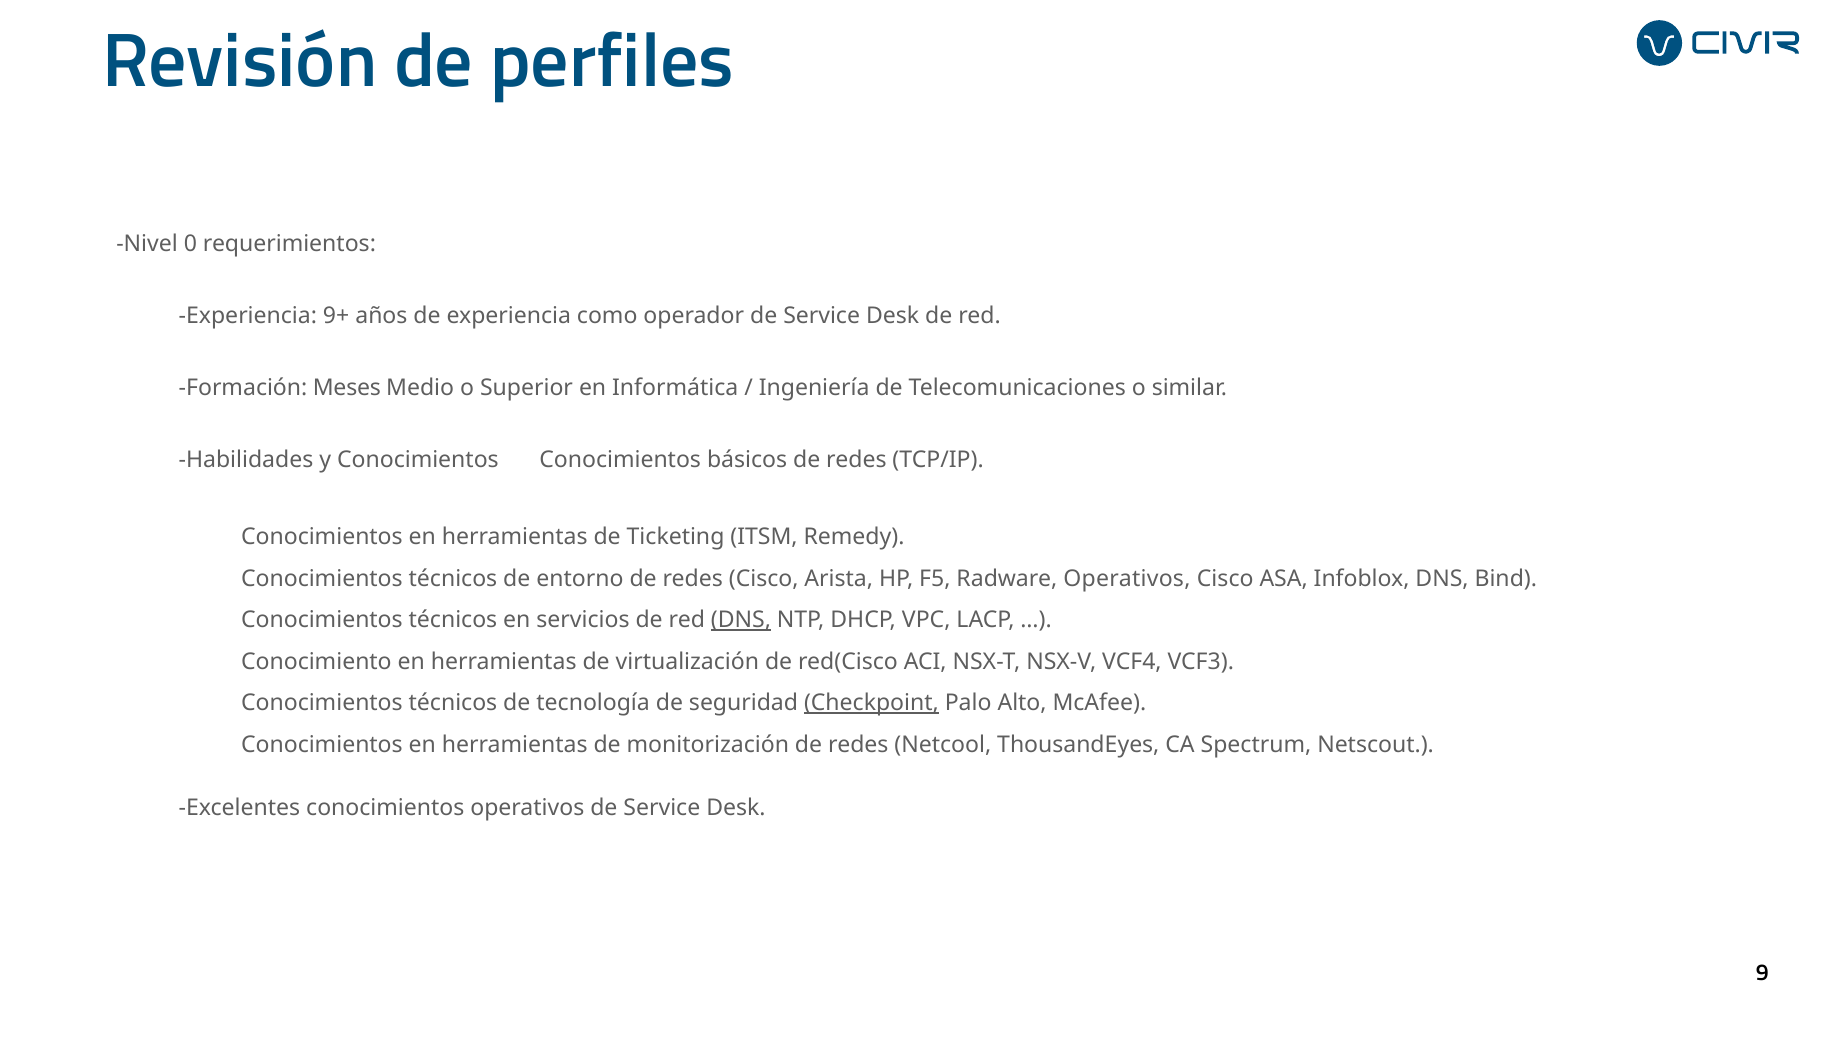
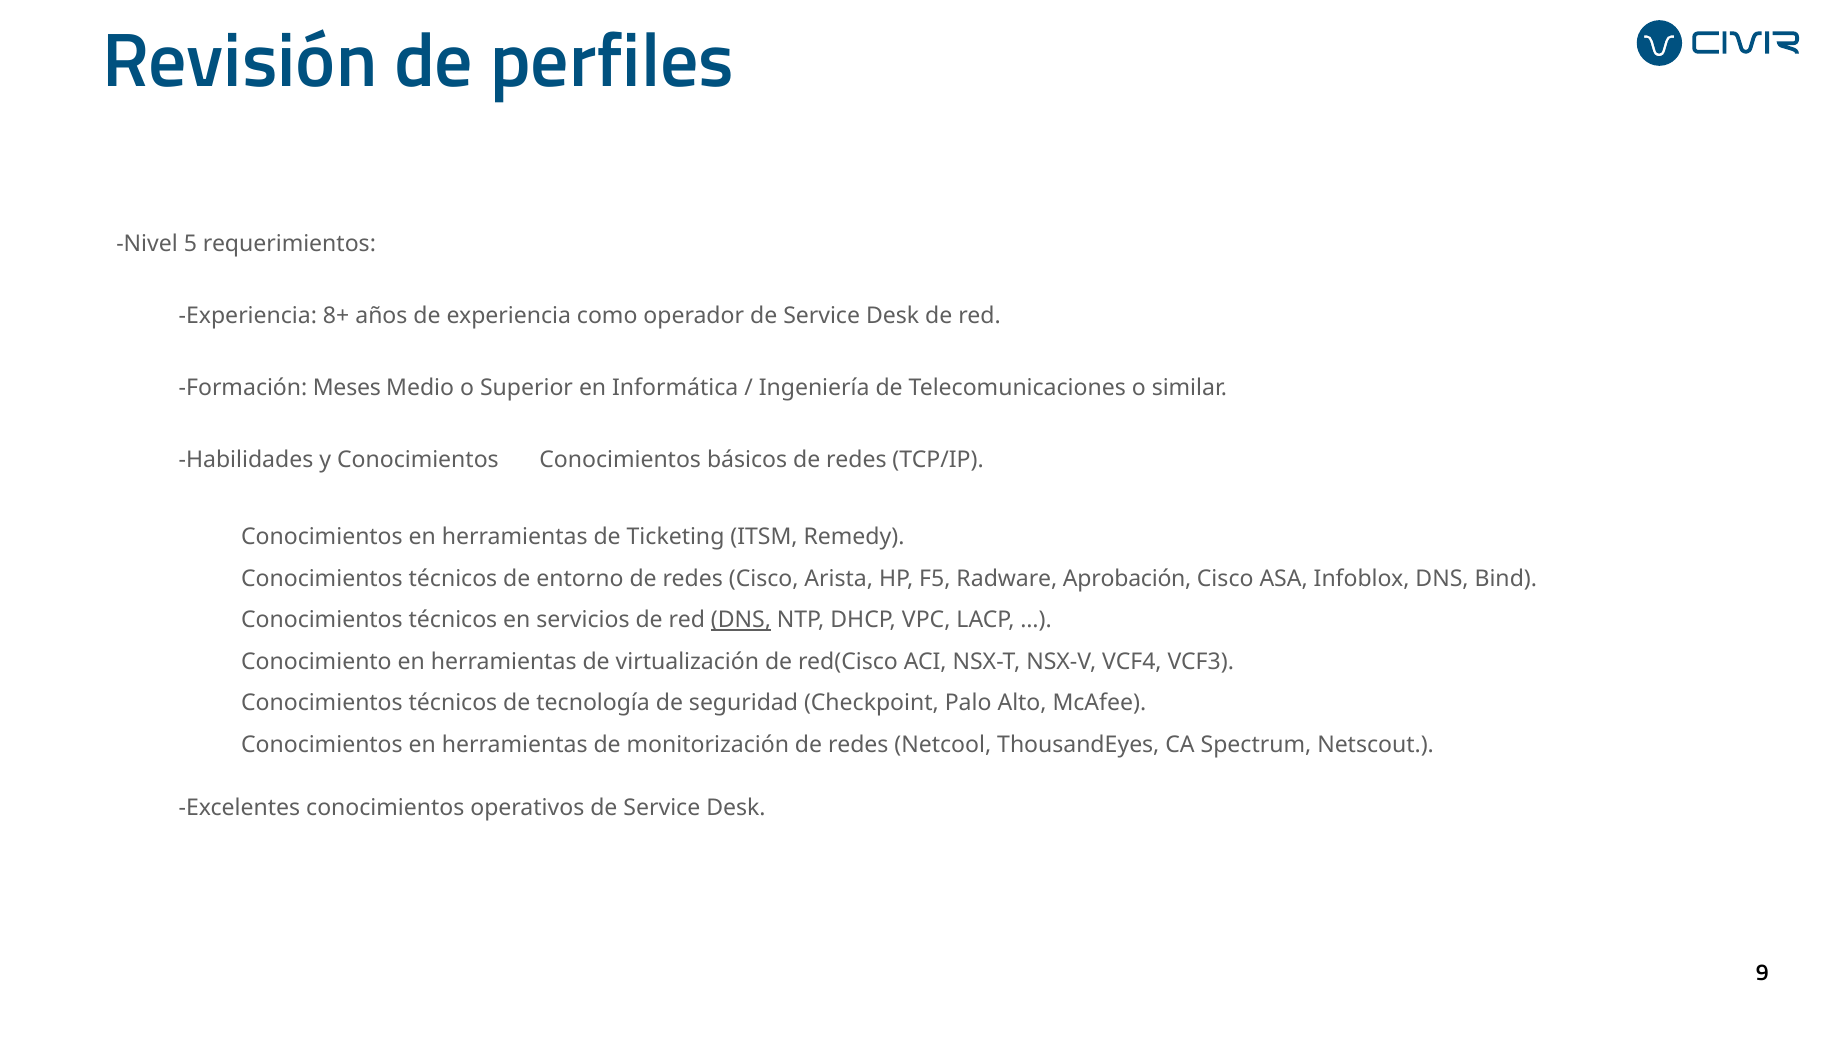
0: 0 -> 5
9+: 9+ -> 8+
Radware Operativos: Operativos -> Aprobación
Checkpoint underline: present -> none
